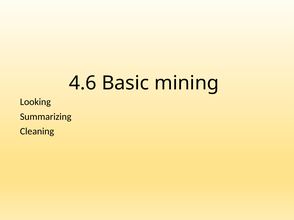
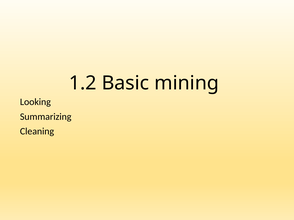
4.6: 4.6 -> 1.2
